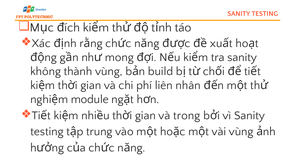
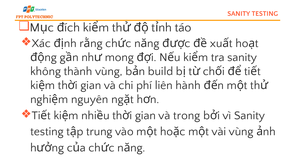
nhân: nhân -> hành
module: module -> nguyên
